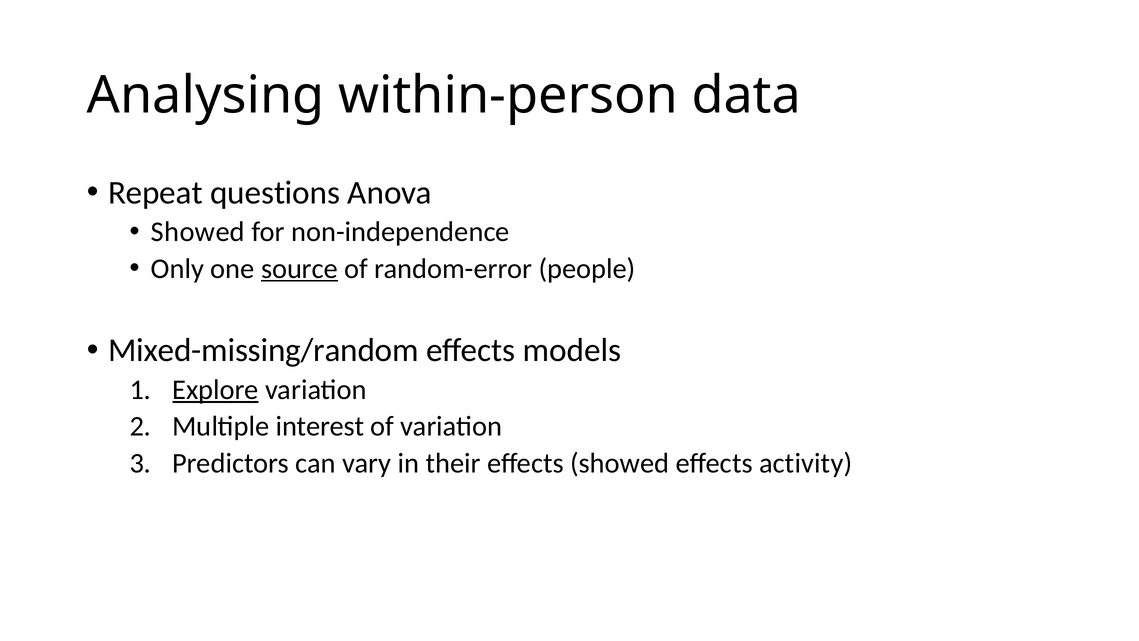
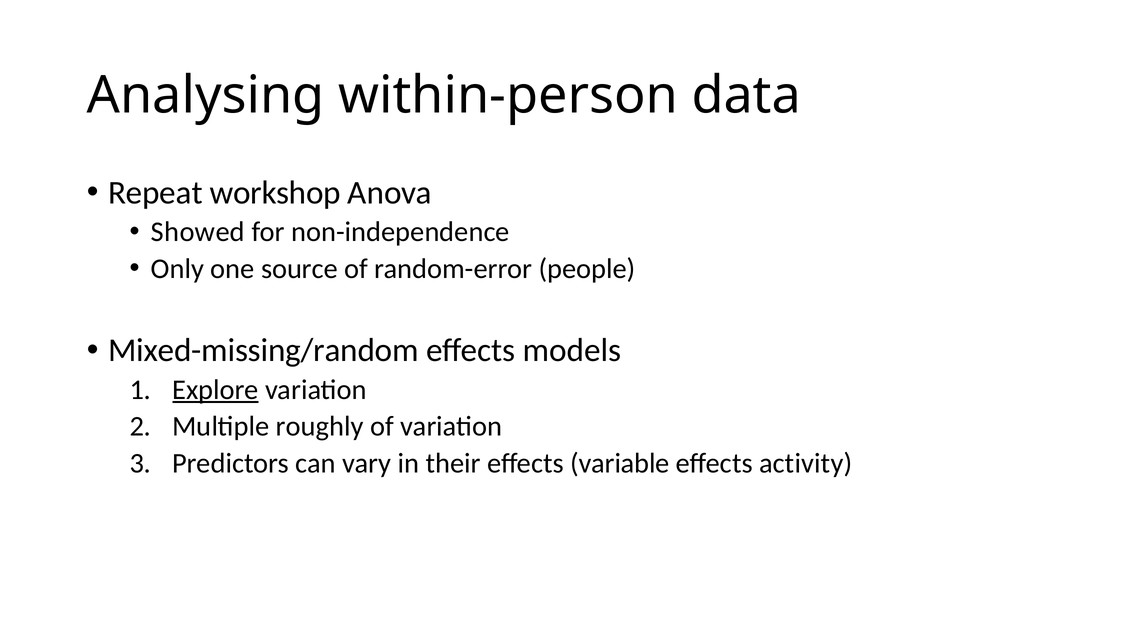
questions: questions -> workshop
source underline: present -> none
interest: interest -> roughly
effects showed: showed -> variable
